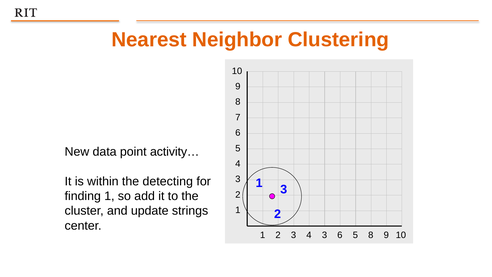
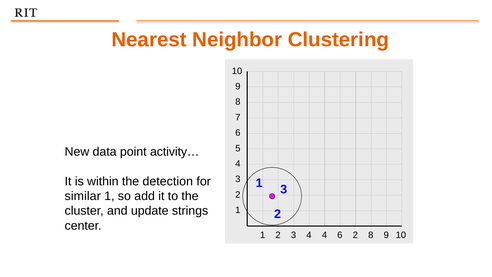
detecting: detecting -> detection
finding: finding -> similar
4 3: 3 -> 4
6 5: 5 -> 2
